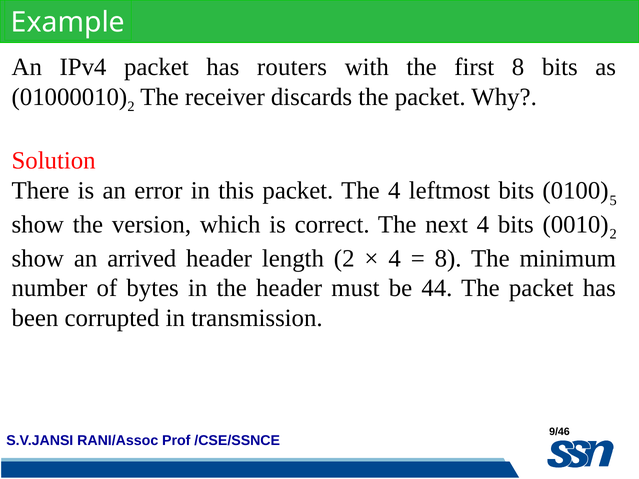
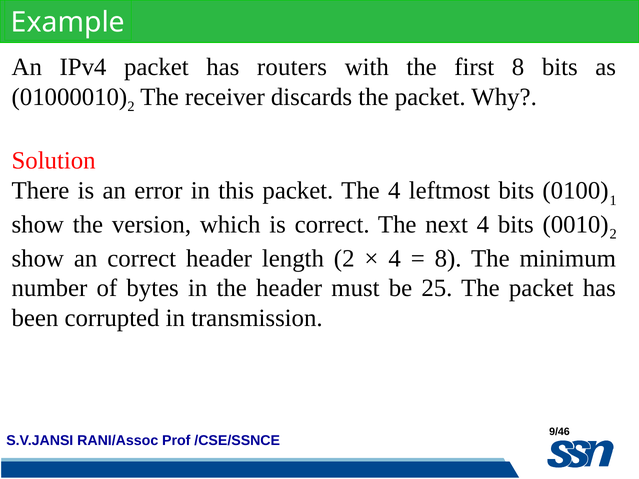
5: 5 -> 1
an arrived: arrived -> correct
44: 44 -> 25
